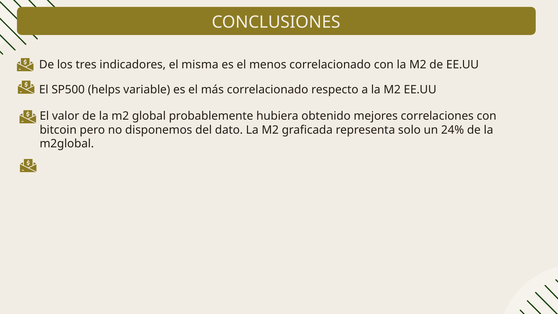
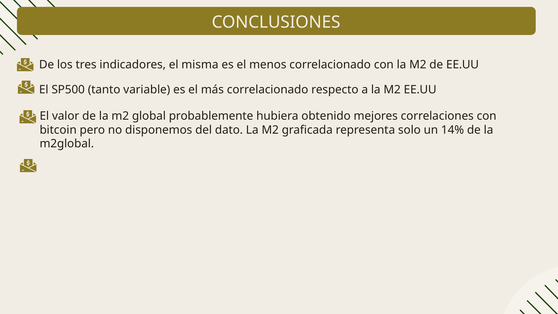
helps: helps -> tanto
24%: 24% -> 14%
